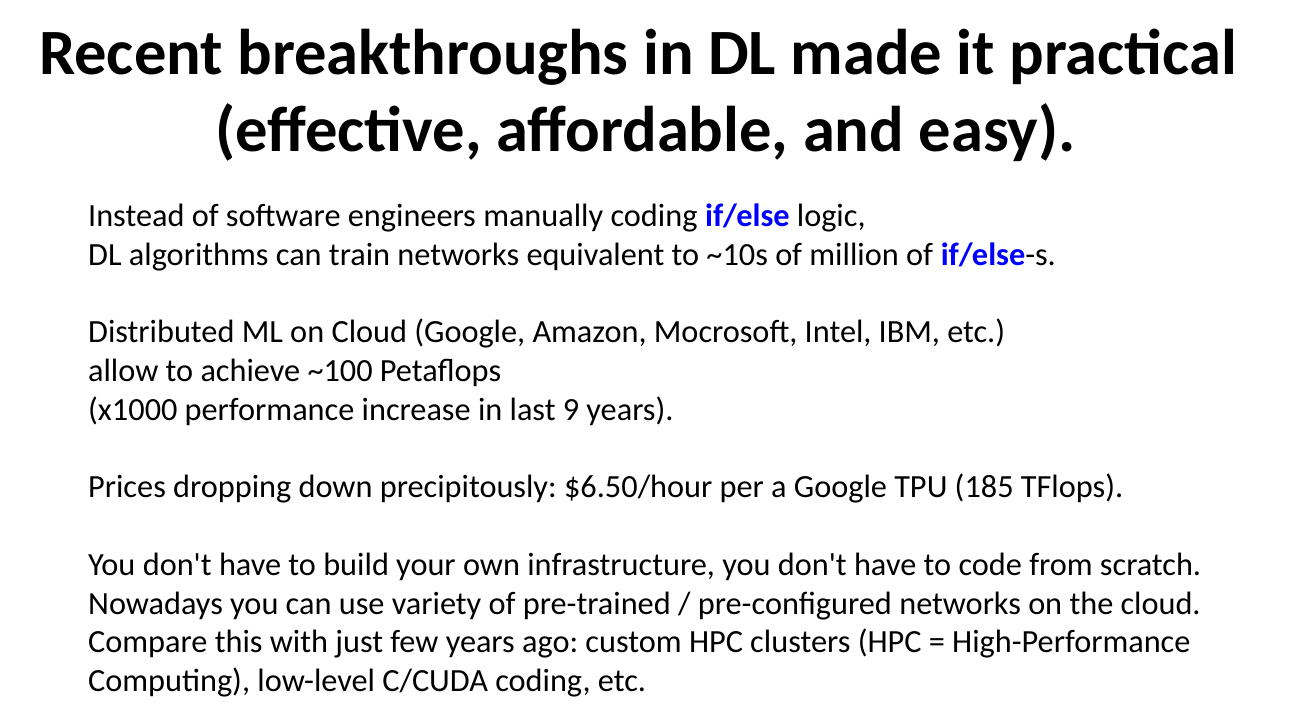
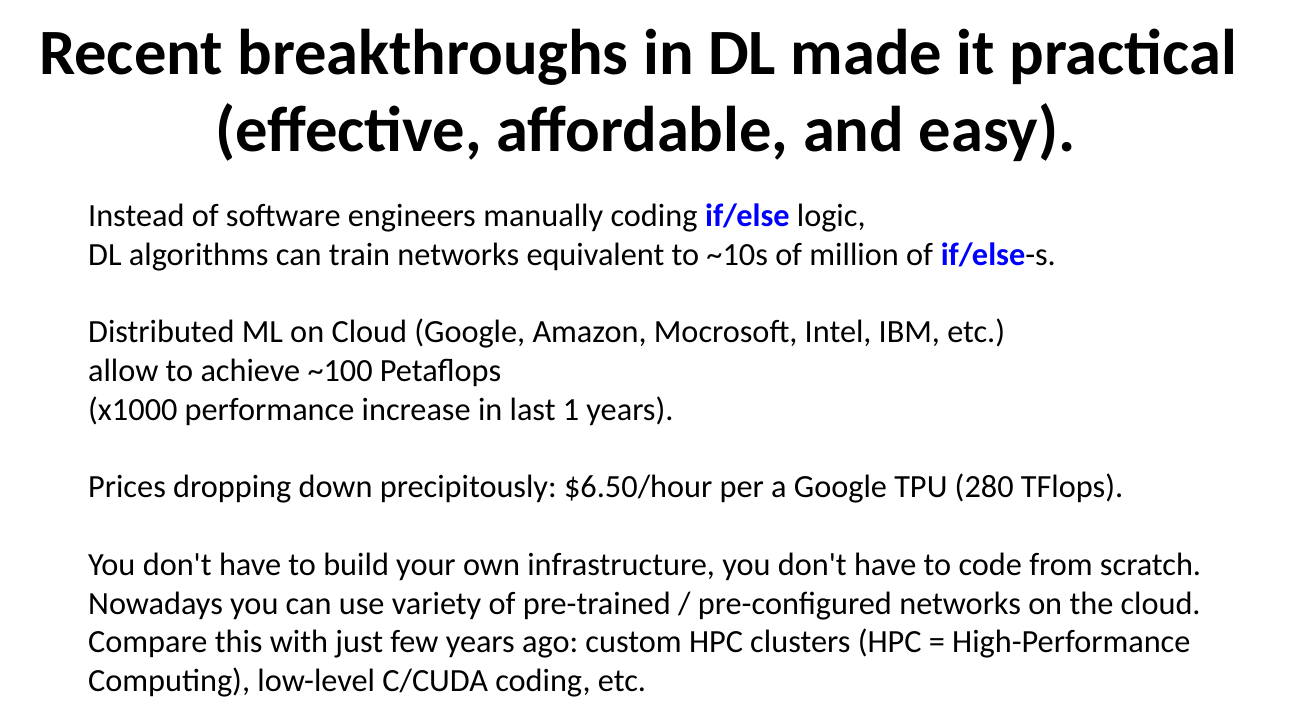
9: 9 -> 1
185: 185 -> 280
